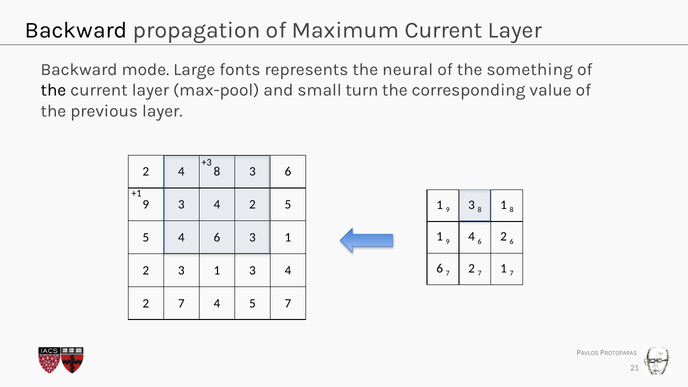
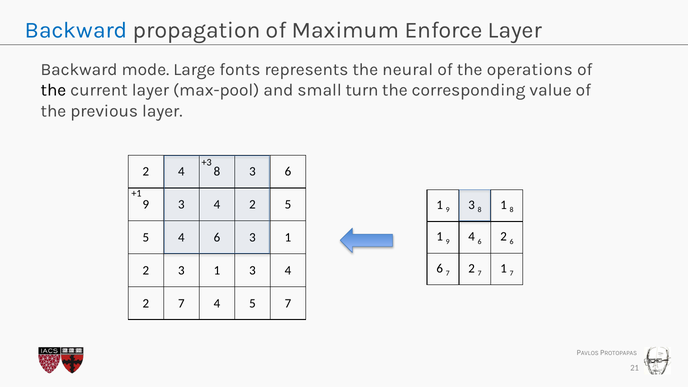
Backward at (76, 30) colour: black -> blue
Maximum Current: Current -> Enforce
something: something -> operations
